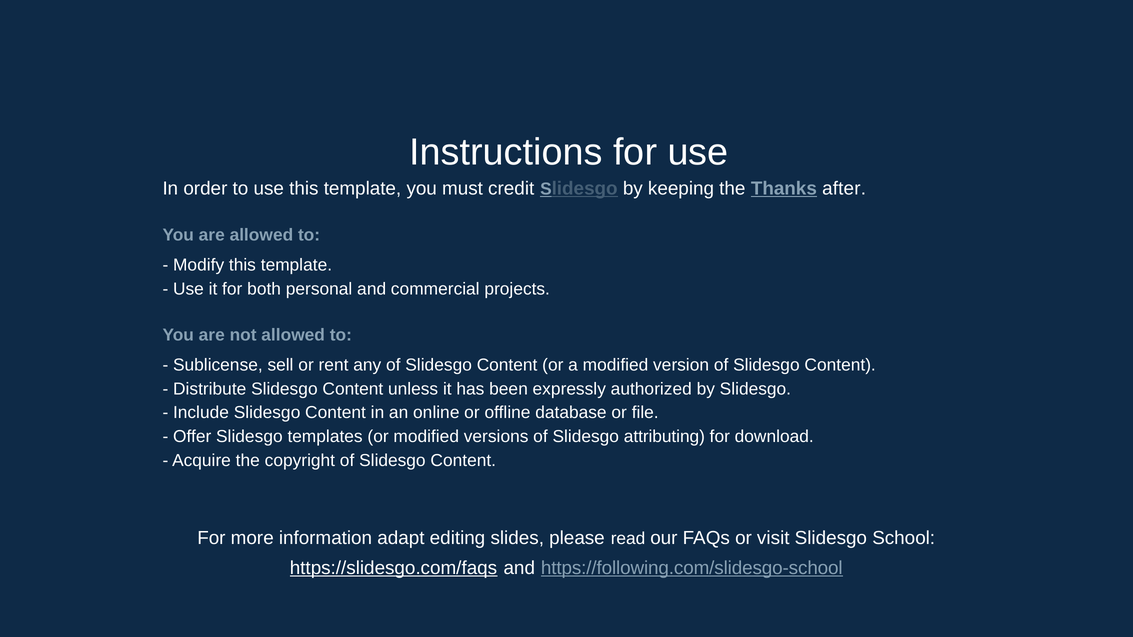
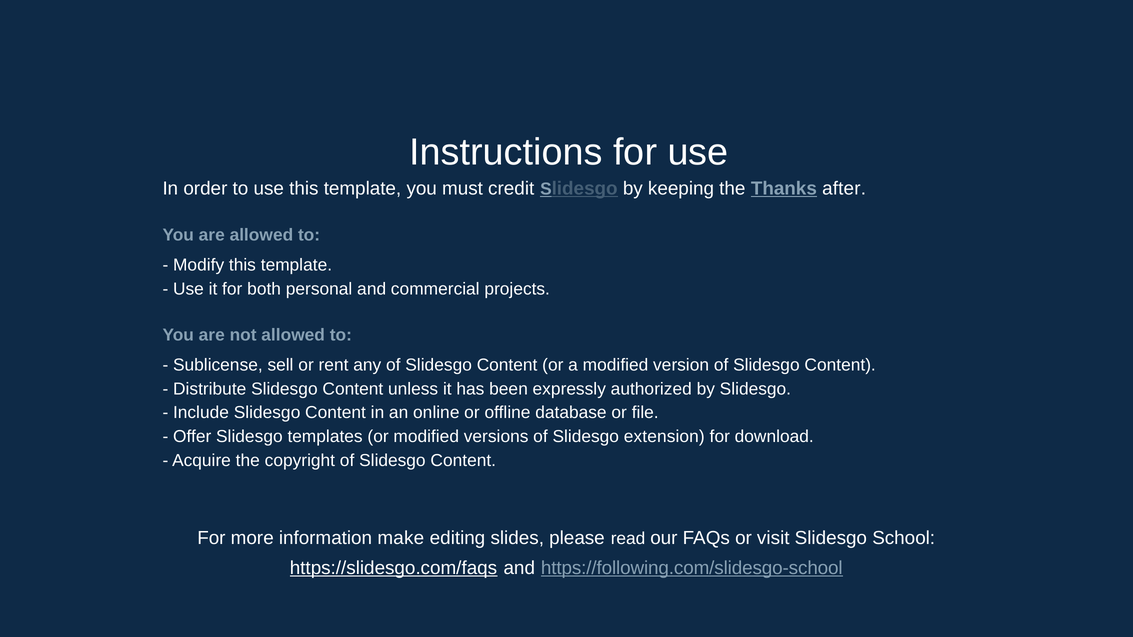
attributing: attributing -> extension
adapt: adapt -> make
